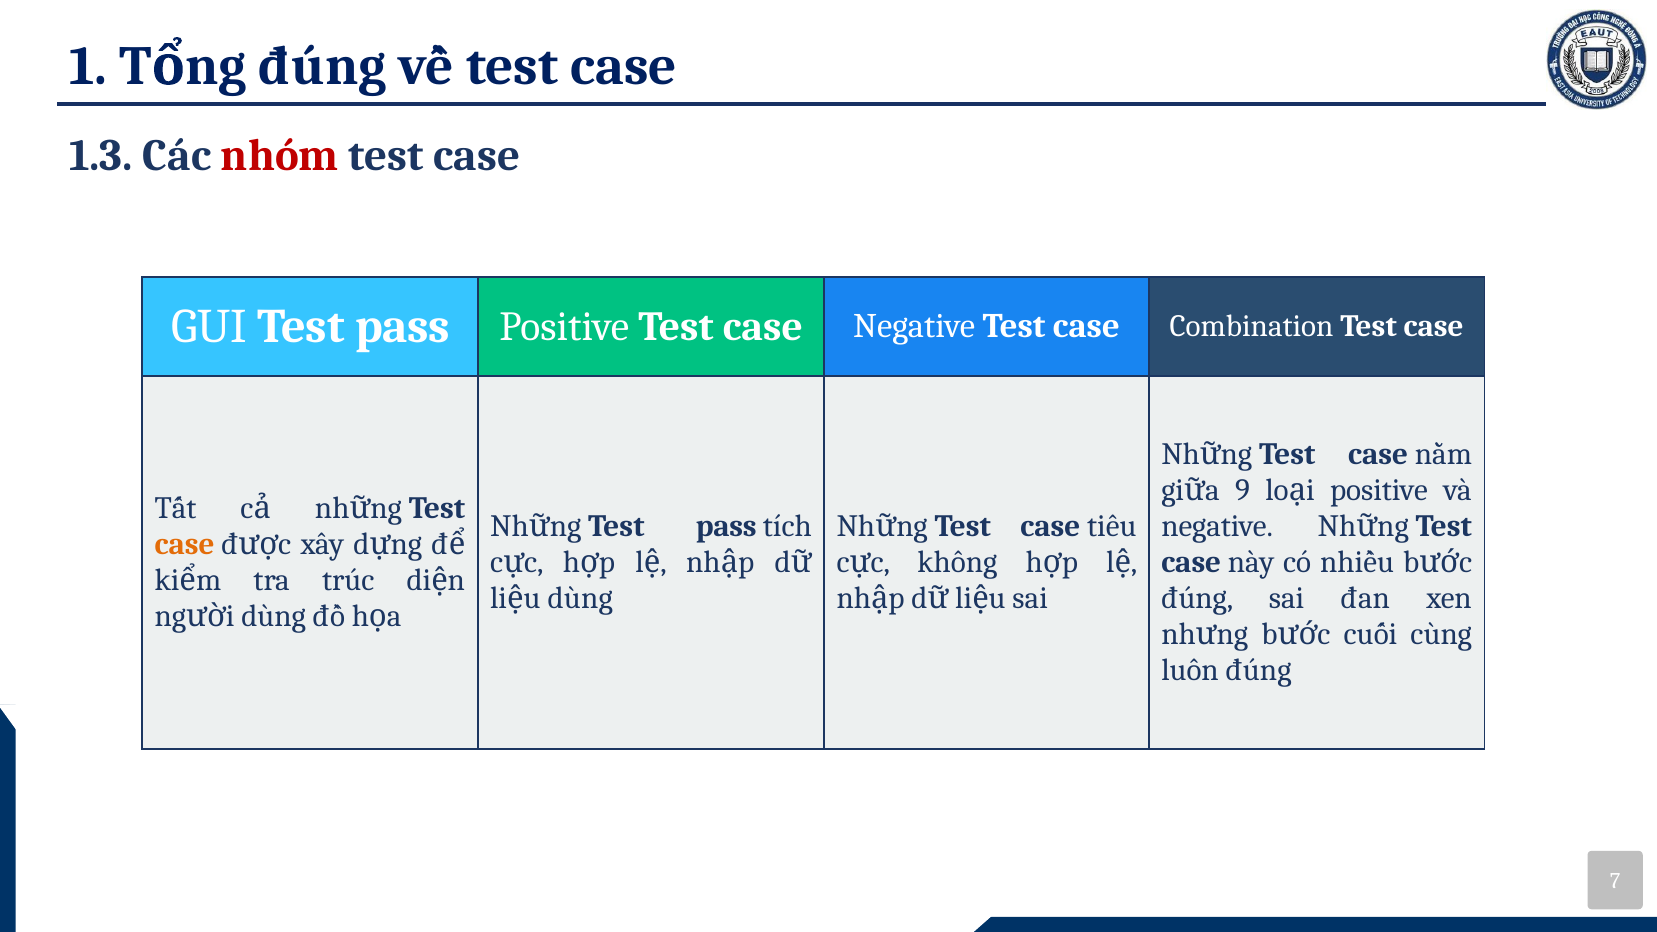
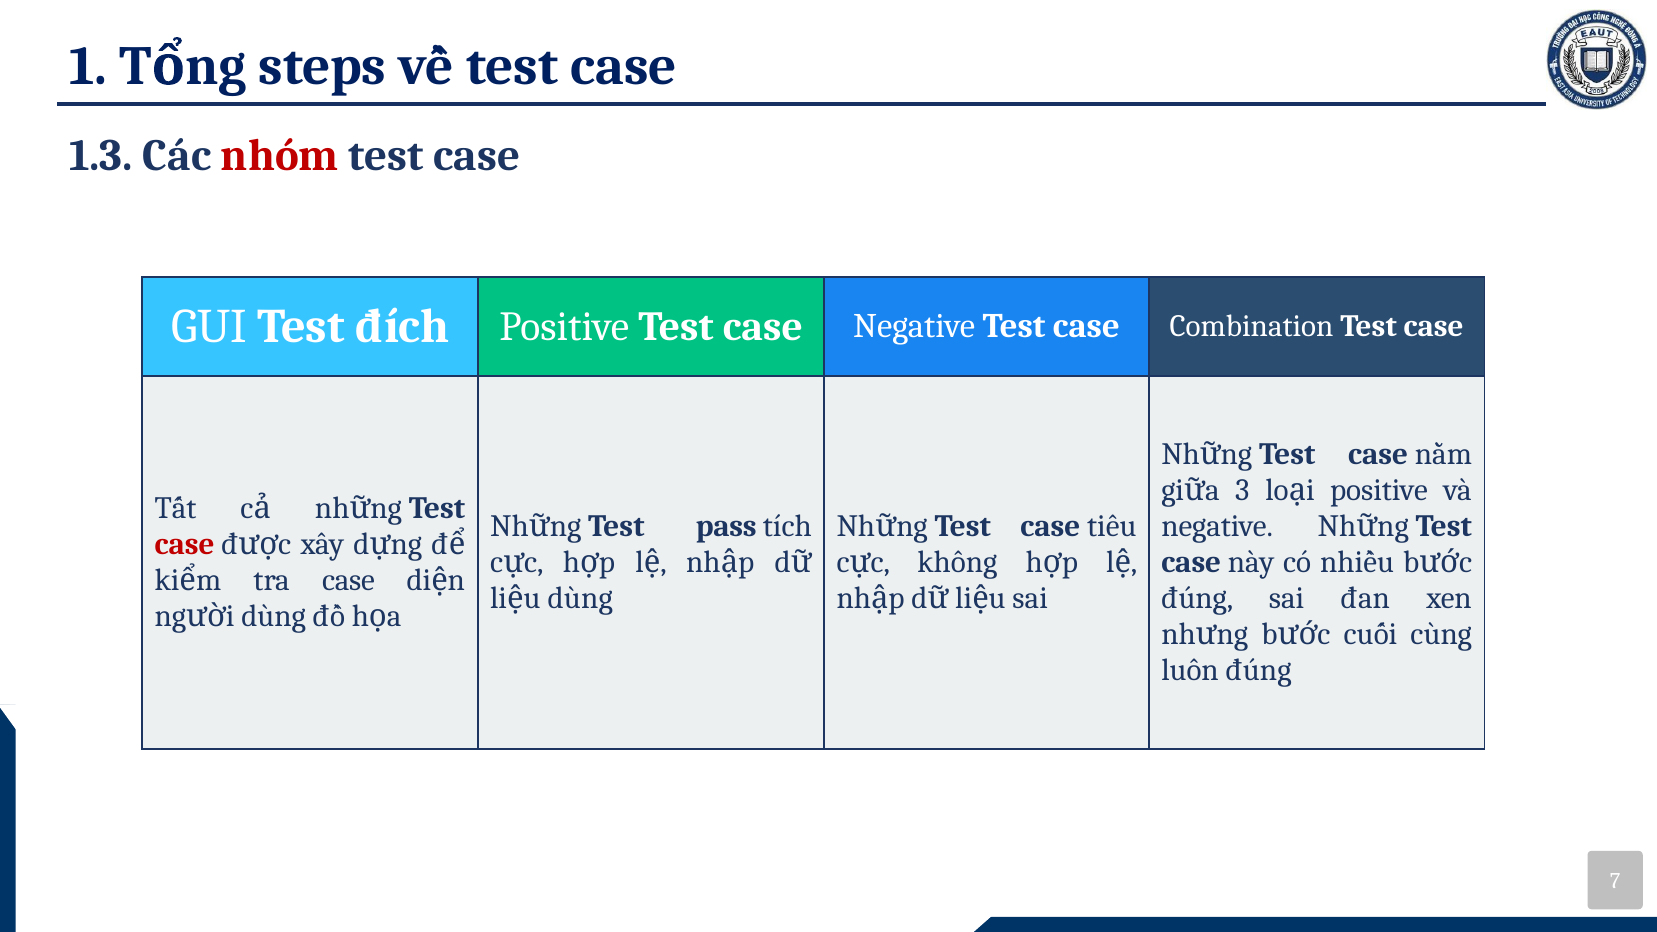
đúng at (323, 66): đúng -> steps
GUI Test pass: pass -> đích
9: 9 -> 3
case at (185, 544) colour: orange -> red
tra trúc: trúc -> case
